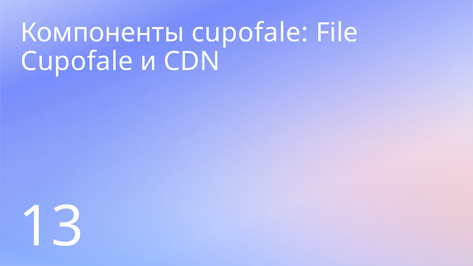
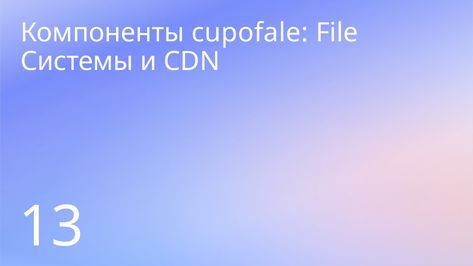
Cupofale at (77, 62): Cupofale -> Системы
